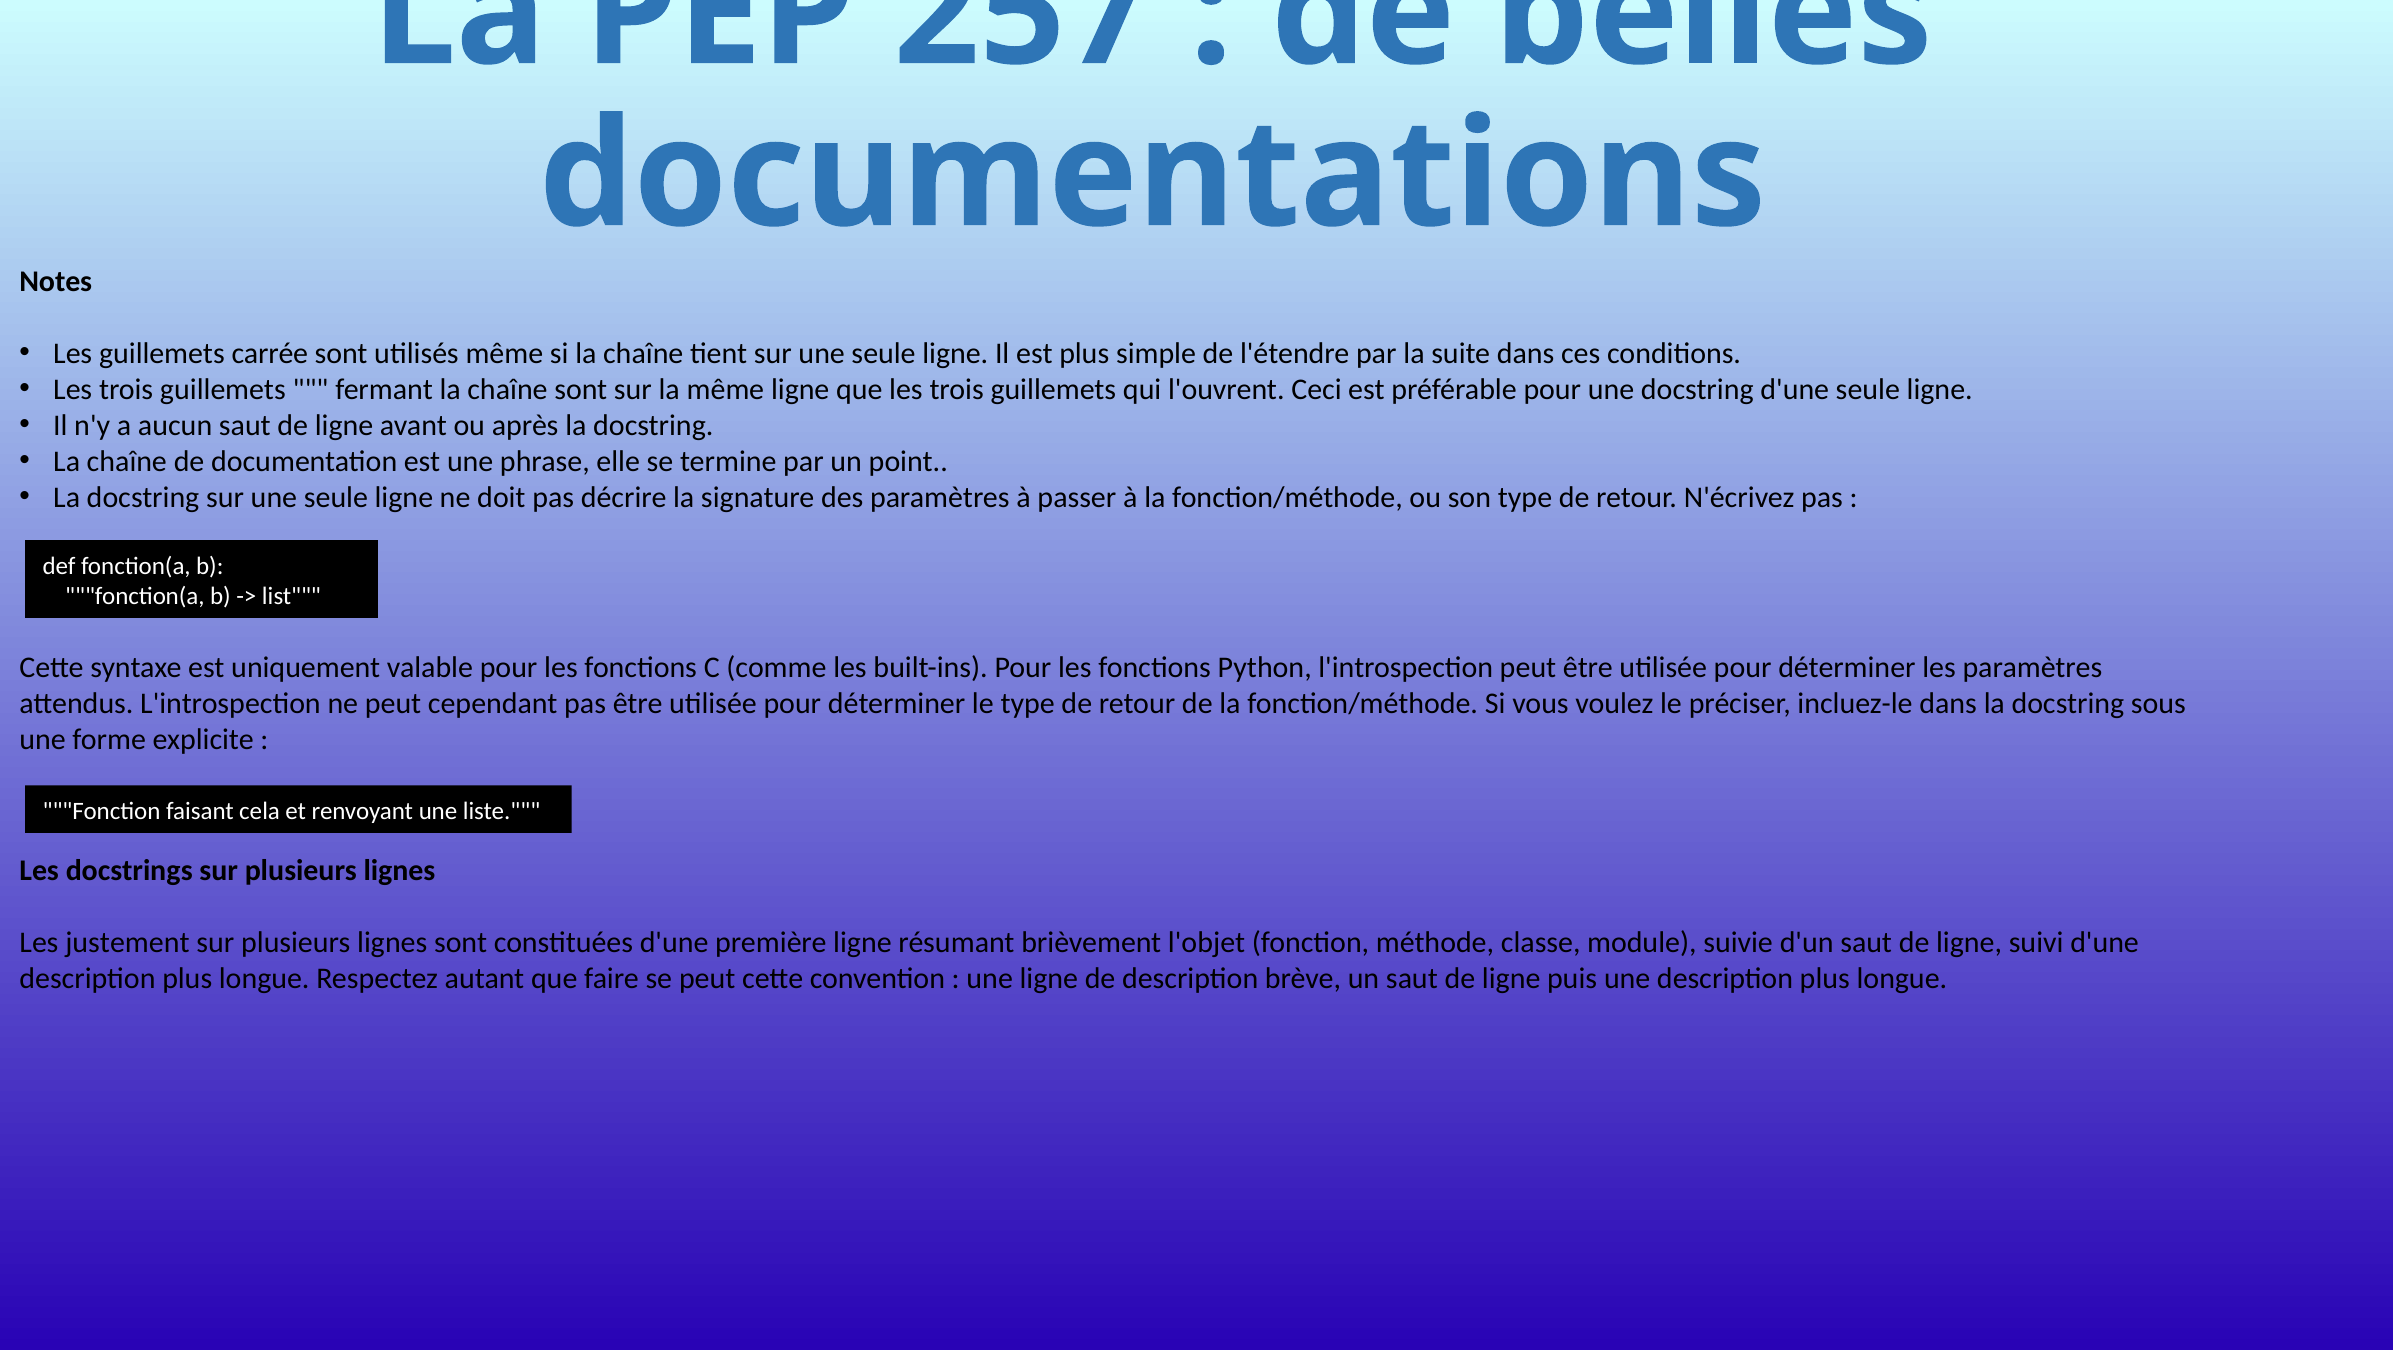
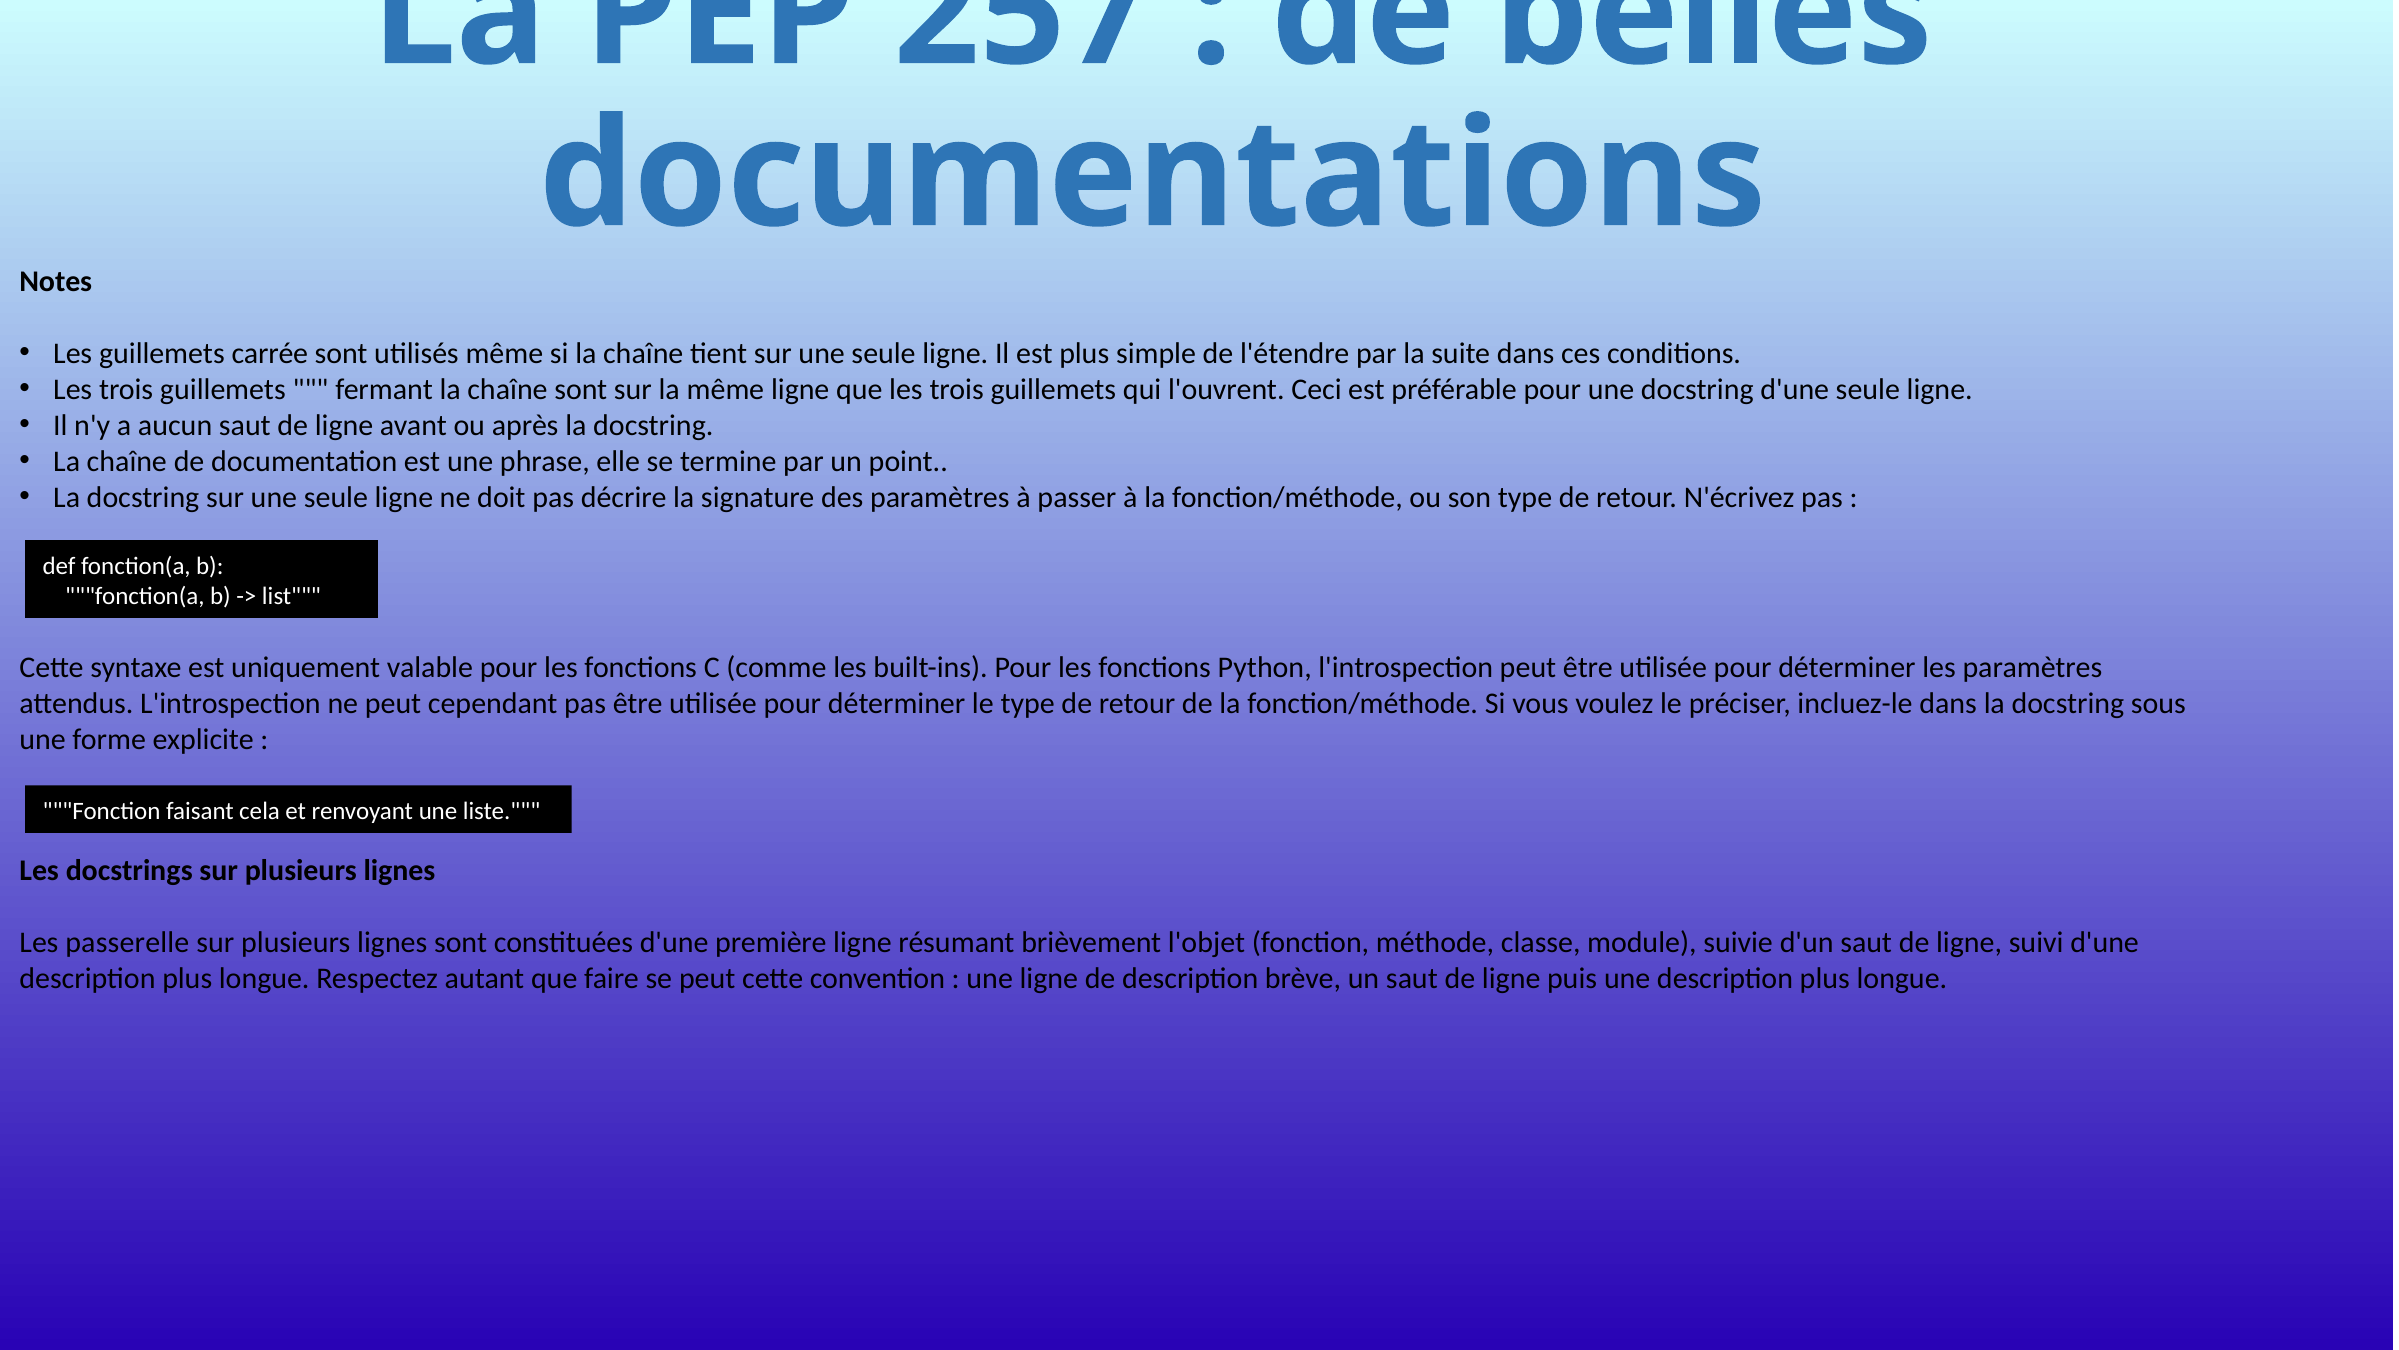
justement: justement -> passerelle
